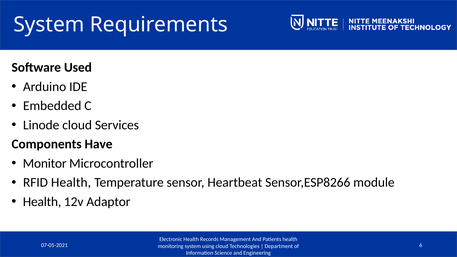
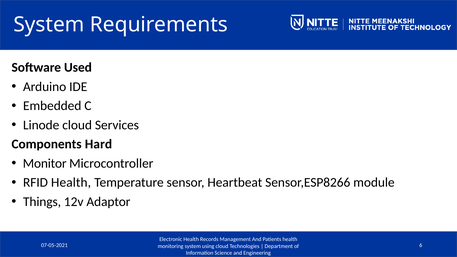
Have: Have -> Hard
Health at (42, 202): Health -> Things
